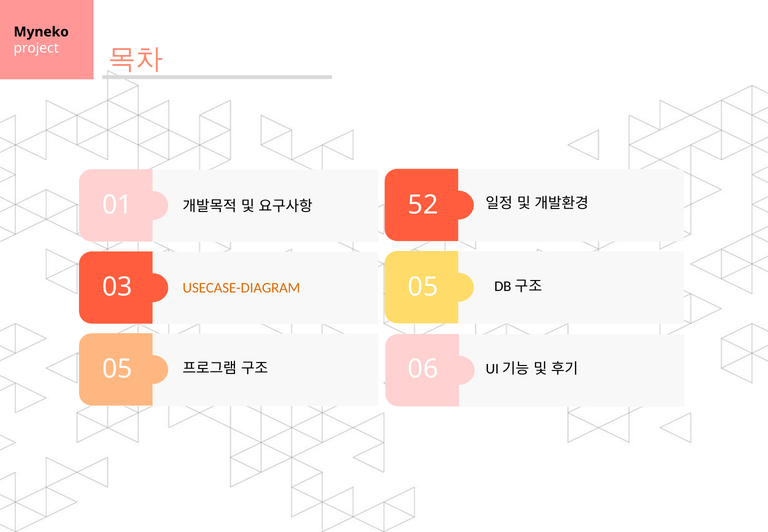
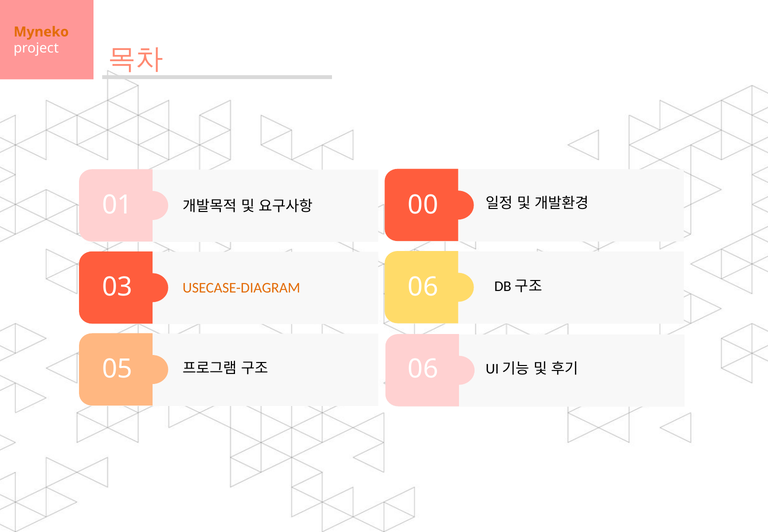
Myneko colour: black -> orange
52: 52 -> 00
03 05: 05 -> 06
